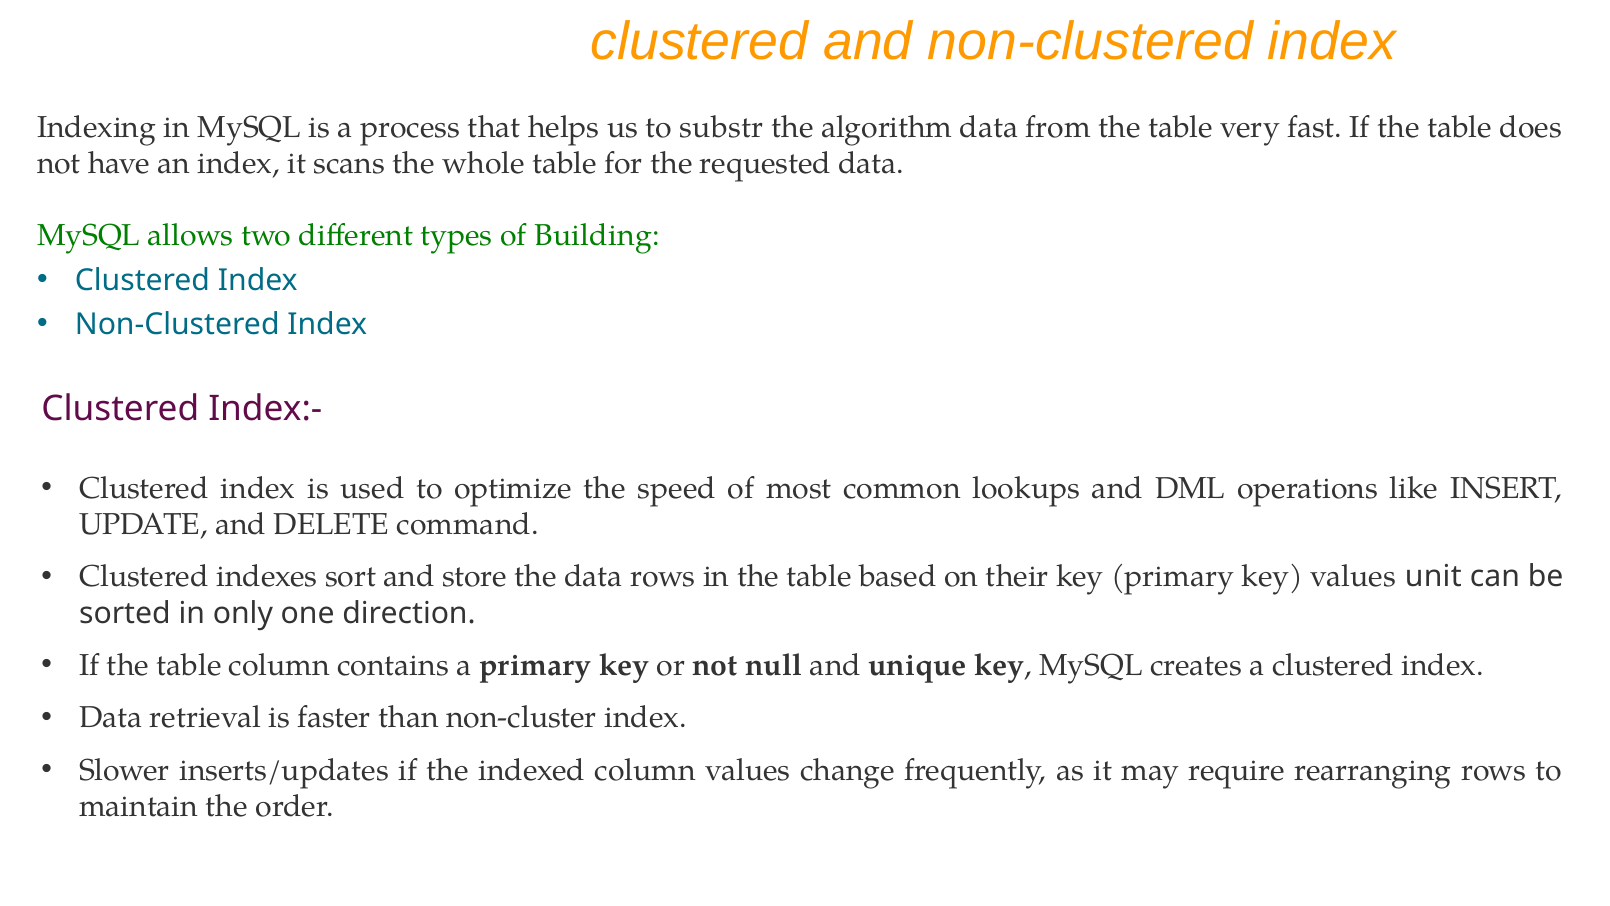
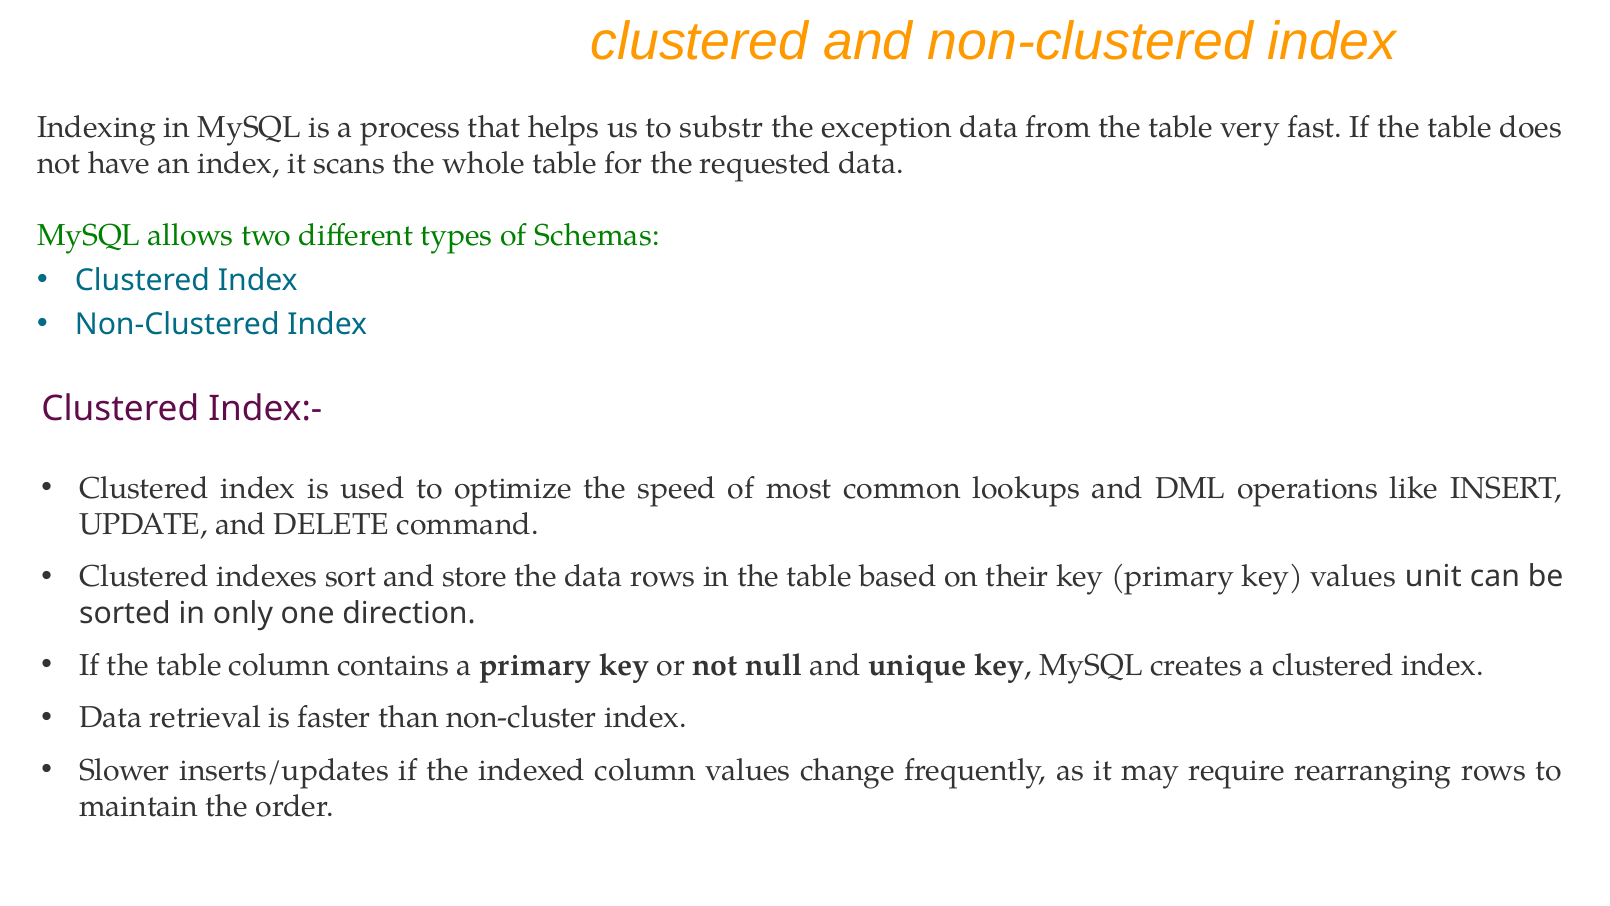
algorithm: algorithm -> exception
Building: Building -> Schemas
